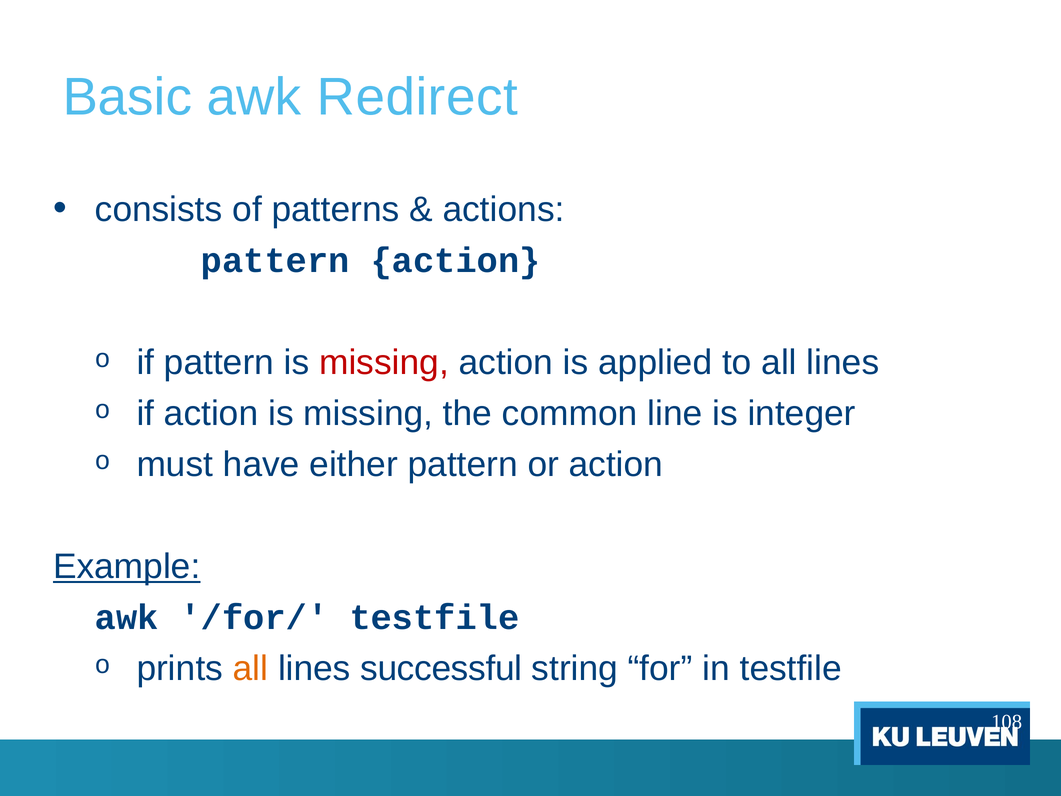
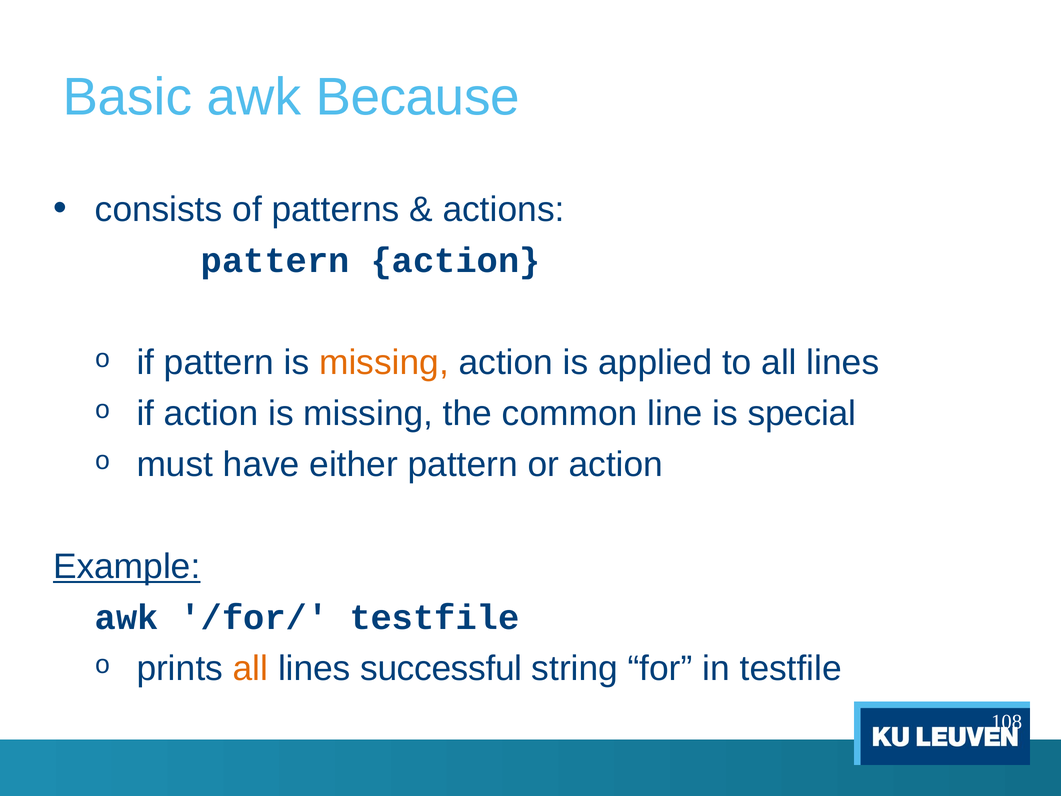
Redirect: Redirect -> Because
missing at (384, 362) colour: red -> orange
integer: integer -> special
